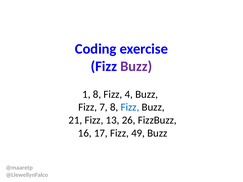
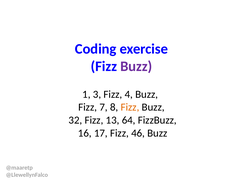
1 8: 8 -> 3
Fizz at (130, 107) colour: blue -> orange
21: 21 -> 32
26: 26 -> 64
49: 49 -> 46
